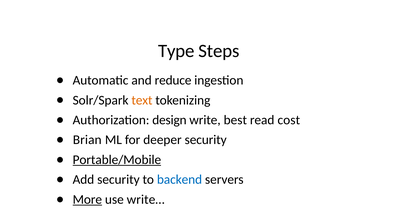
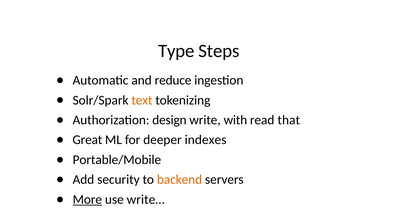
best: best -> with
cost: cost -> that
Brian: Brian -> Great
deeper security: security -> indexes
Portable/Mobile underline: present -> none
backend colour: blue -> orange
